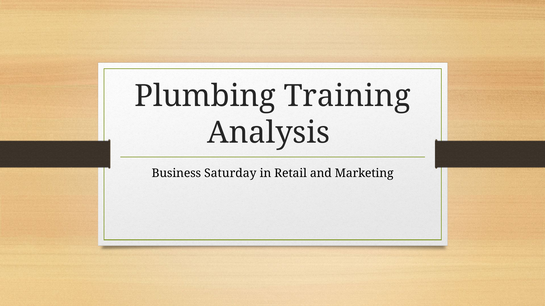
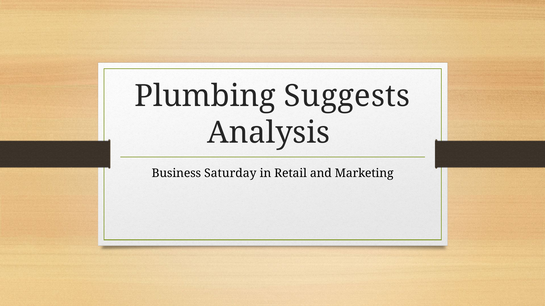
Training: Training -> Suggests
